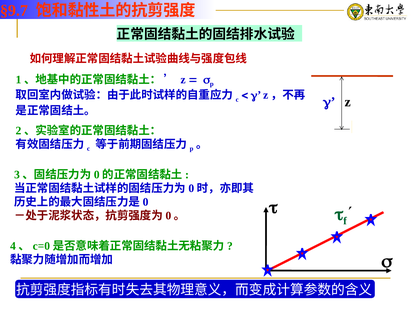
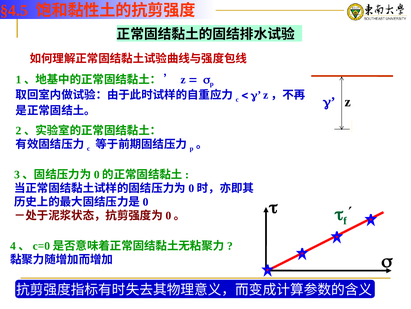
§9.7: §9.7 -> §4.5
